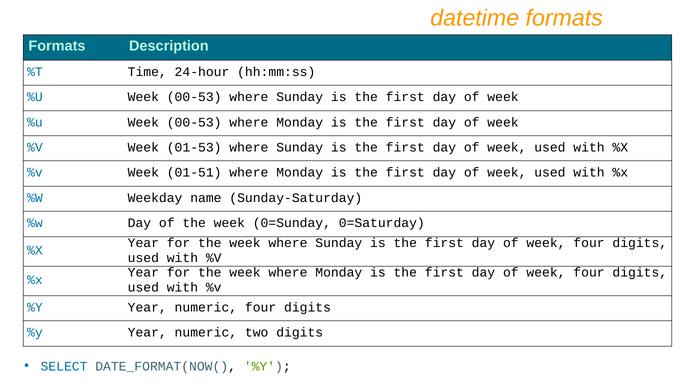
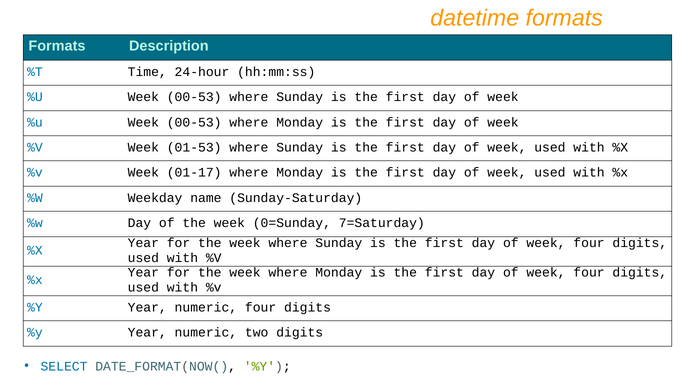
01-51: 01-51 -> 01-17
0=Saturday: 0=Saturday -> 7=Saturday
